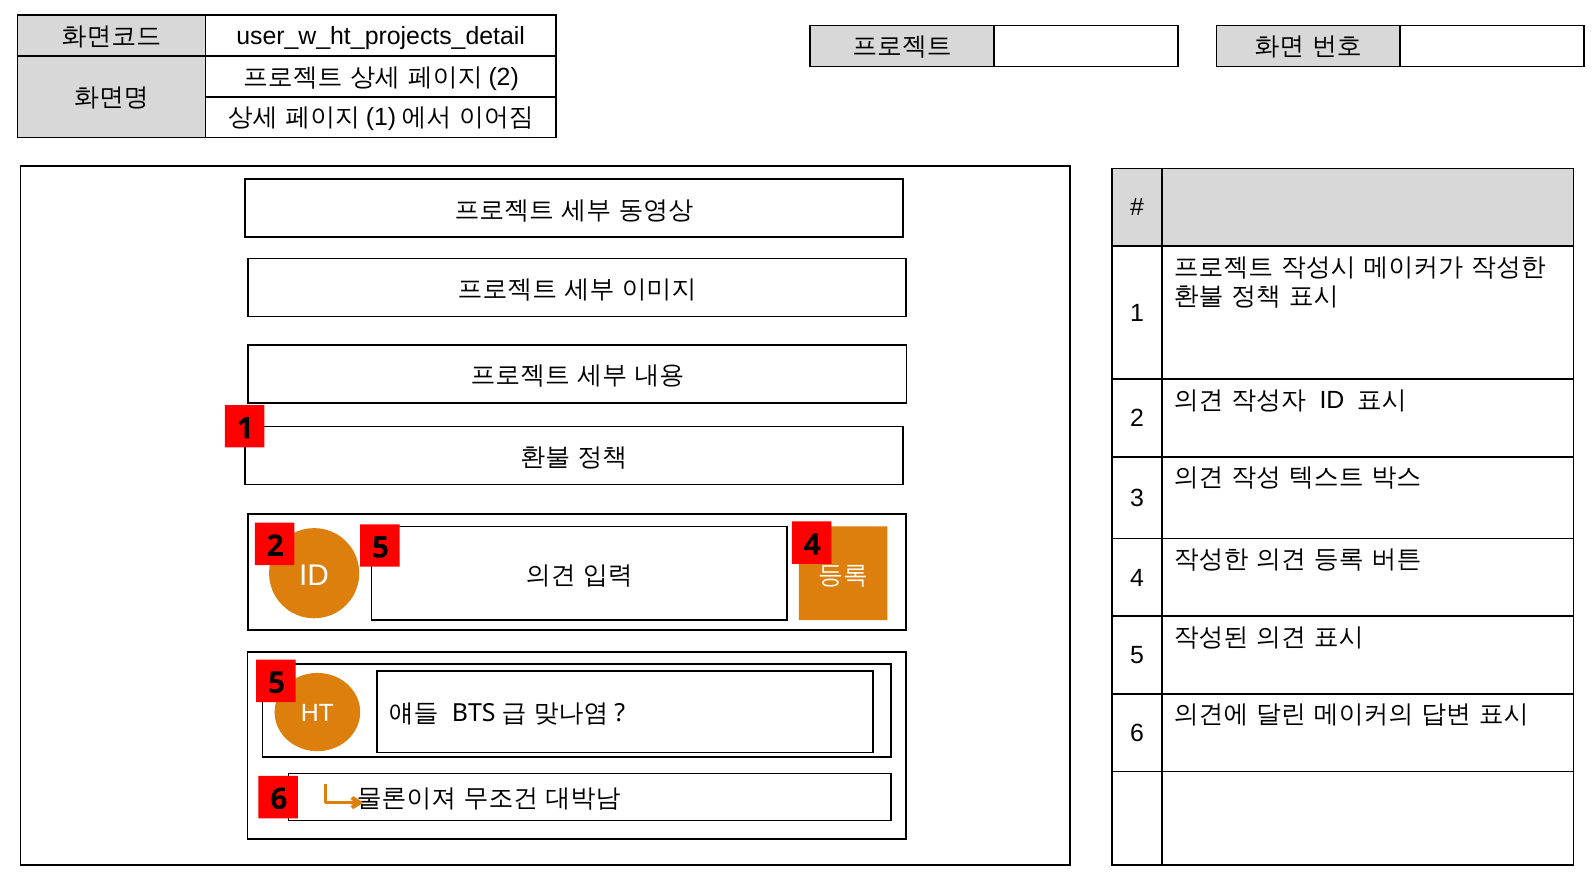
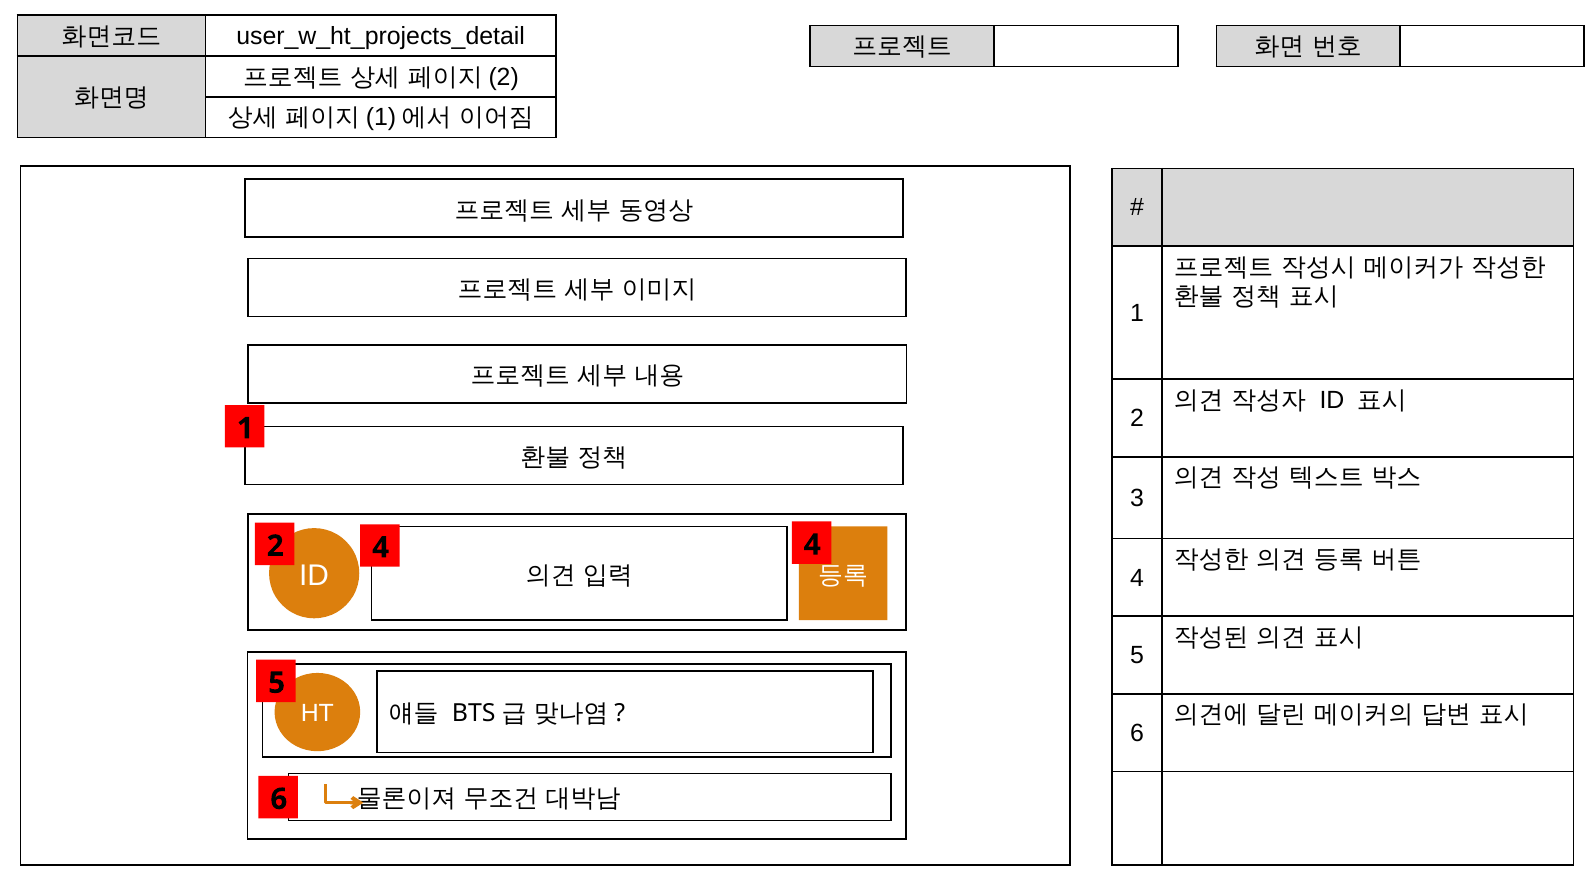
2 5: 5 -> 4
